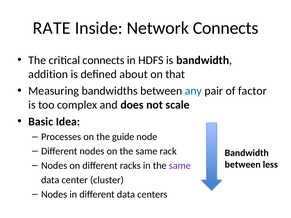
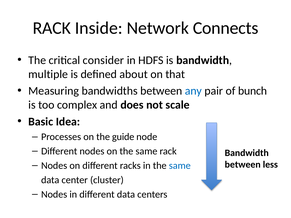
RATE at (52, 28): RATE -> RACK
critical connects: connects -> consider
addition: addition -> multiple
factor: factor -> bunch
same at (180, 166) colour: purple -> blue
